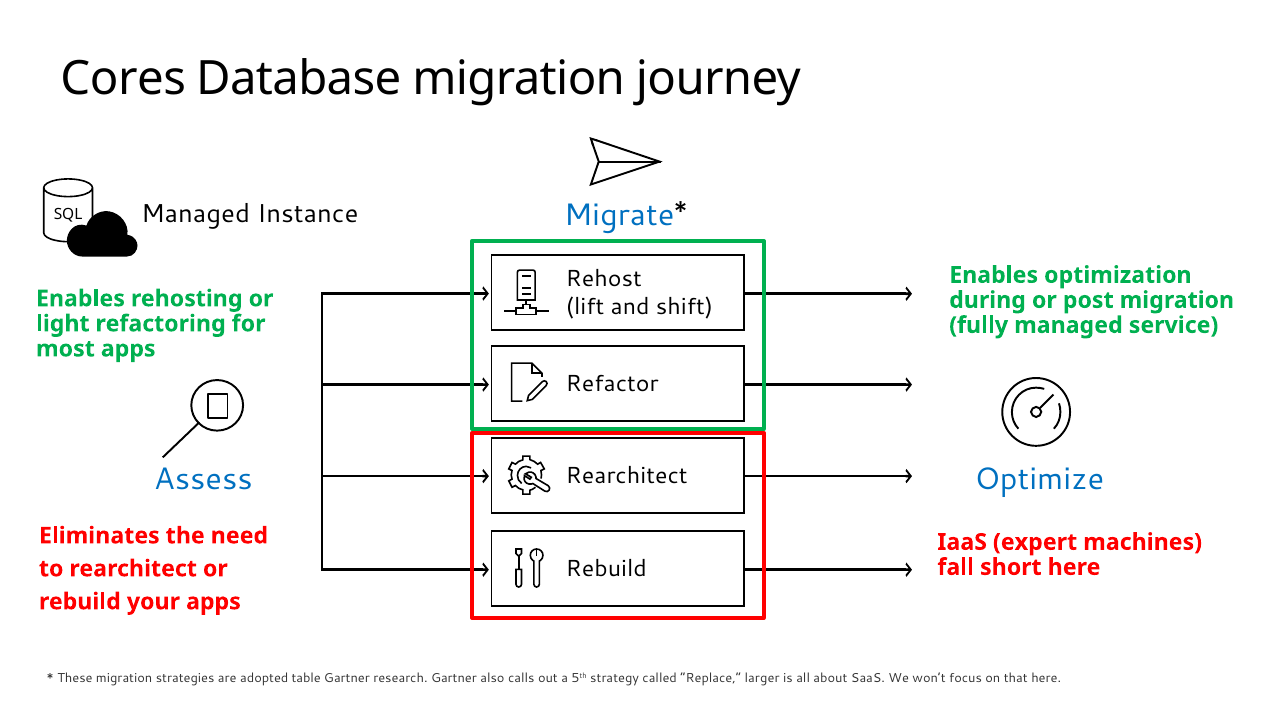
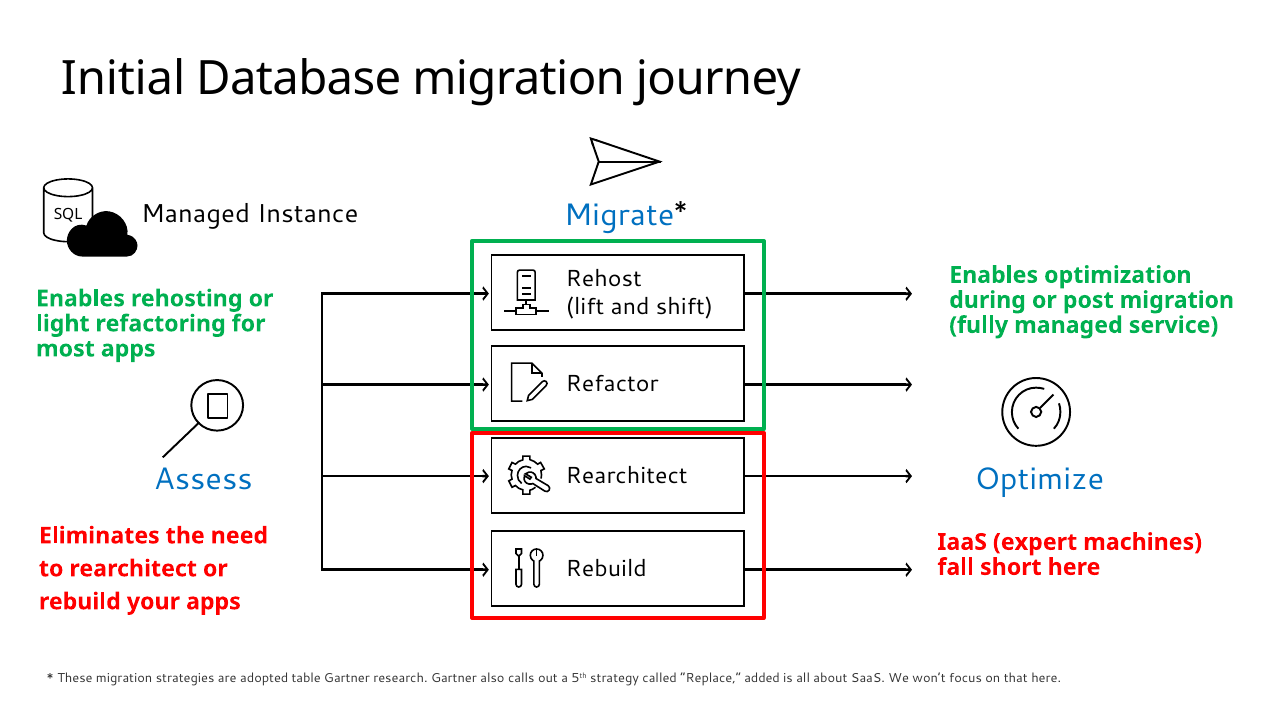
Cores: Cores -> Initial
larger: larger -> added
